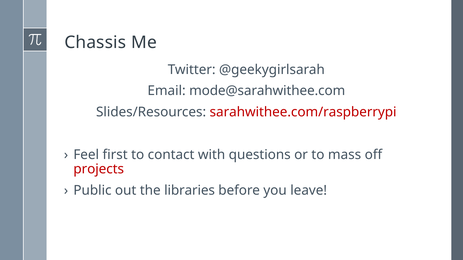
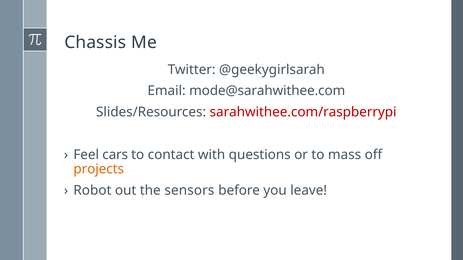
first: first -> cars
projects colour: red -> orange
Public: Public -> Robot
libraries: libraries -> sensors
